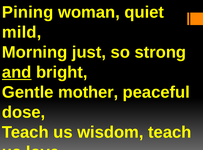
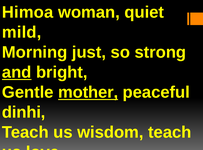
Pining: Pining -> Himoa
mother underline: none -> present
dose: dose -> dinhi
